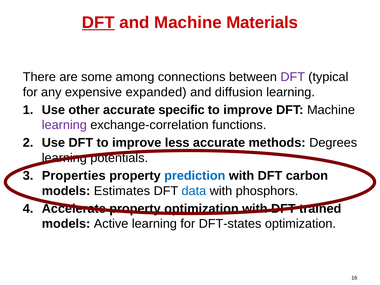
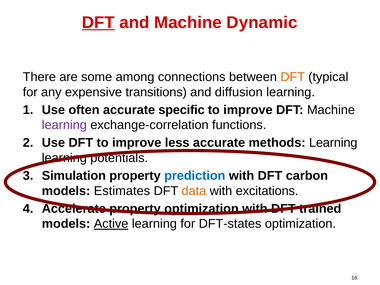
Materials: Materials -> Dynamic
DFT at (293, 77) colour: purple -> orange
expanded: expanded -> transitions
other: other -> often
methods Degrees: Degrees -> Learning
Properties: Properties -> Simulation
data colour: blue -> orange
phosphors: phosphors -> excitations
Active underline: none -> present
